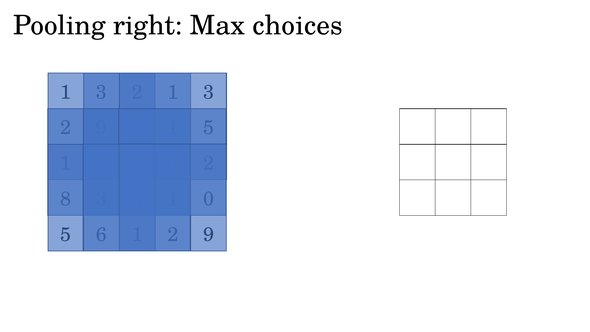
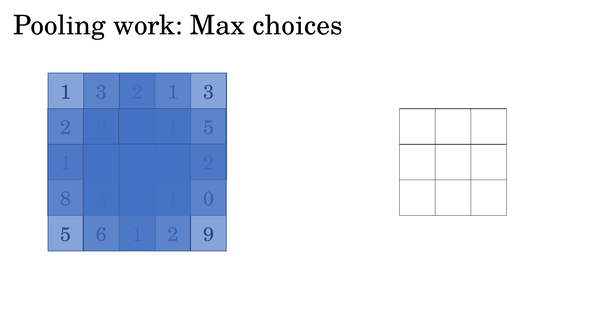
right: right -> work
